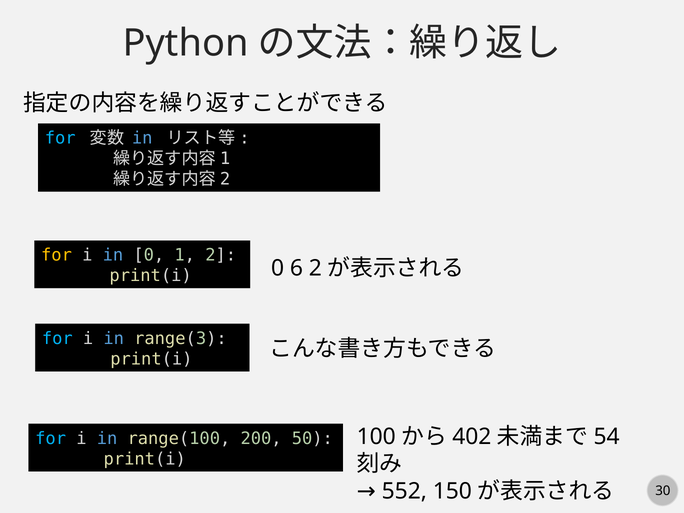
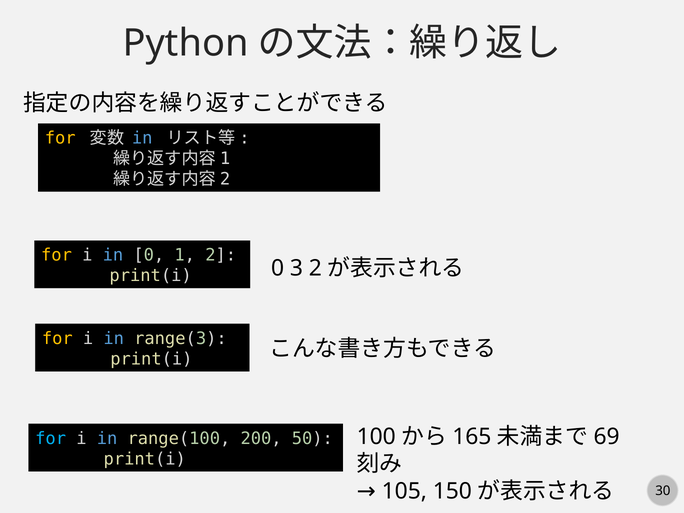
for at (60, 138) colour: light blue -> yellow
6: 6 -> 3
for at (57, 338) colour: light blue -> yellow
402: 402 -> 165
54: 54 -> 69
552: 552 -> 105
